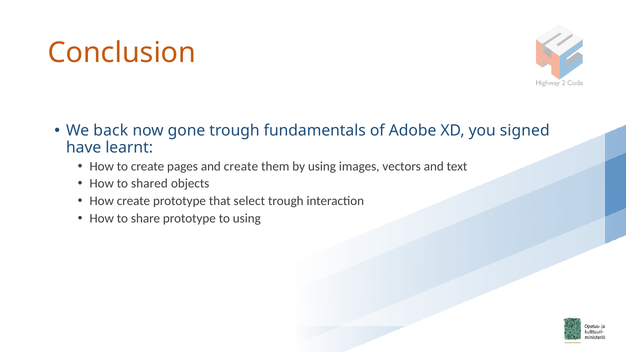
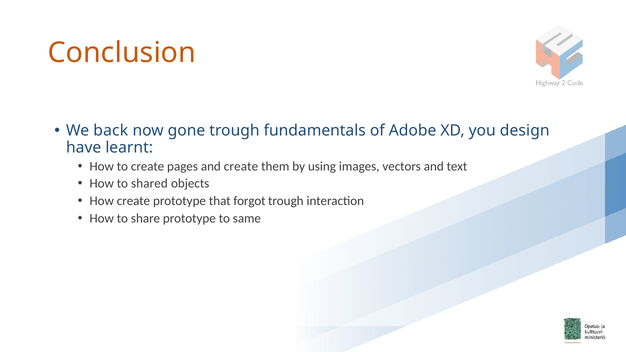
signed: signed -> design
select: select -> forgot
to using: using -> same
